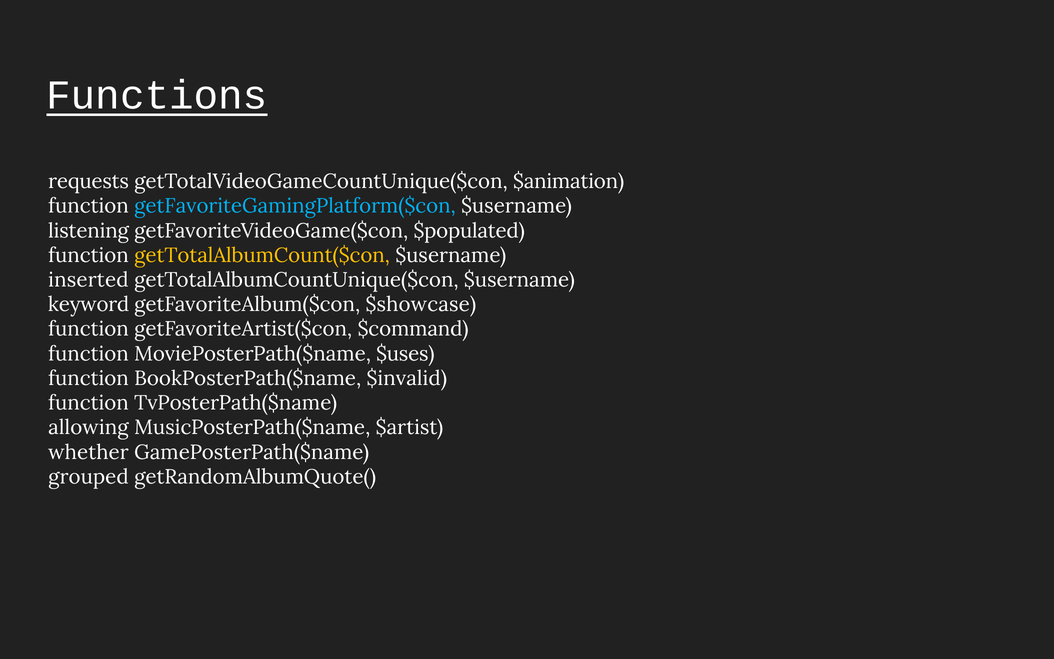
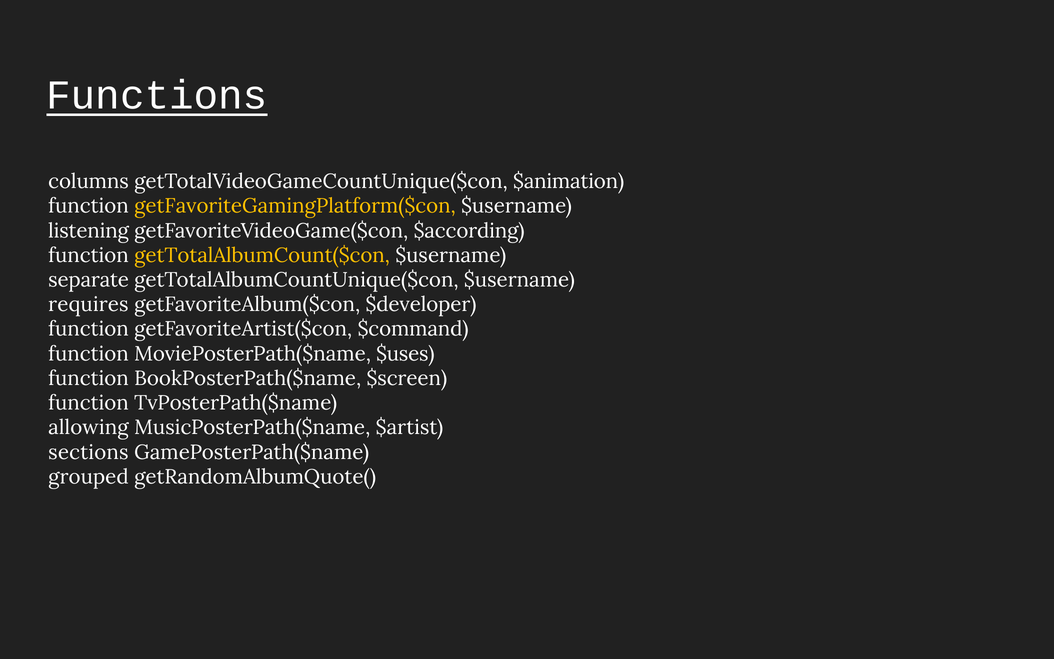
requests: requests -> columns
getFavoriteGamingPlatform($con colour: light blue -> yellow
$populated: $populated -> $according
inserted: inserted -> separate
keyword: keyword -> requires
$showcase: $showcase -> $developer
$invalid: $invalid -> $screen
whether: whether -> sections
